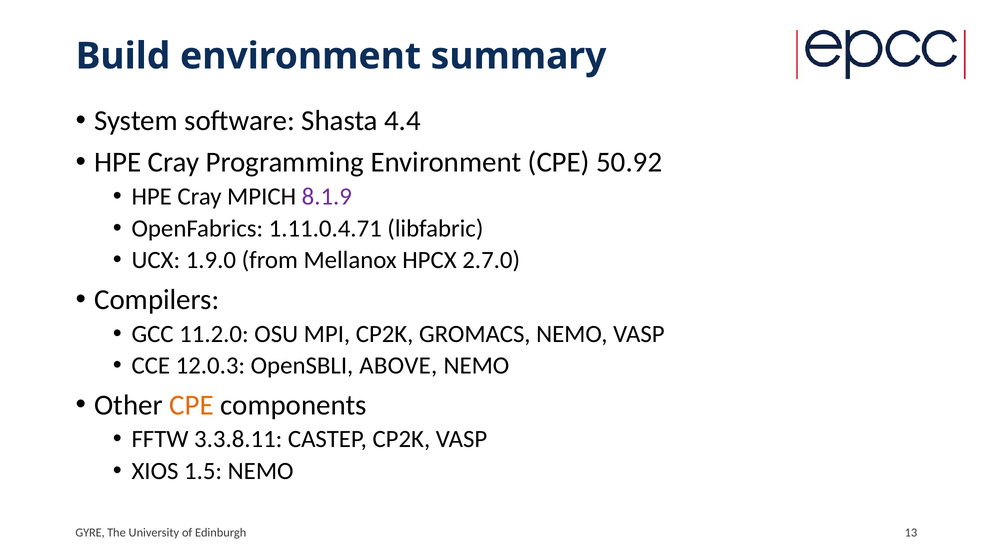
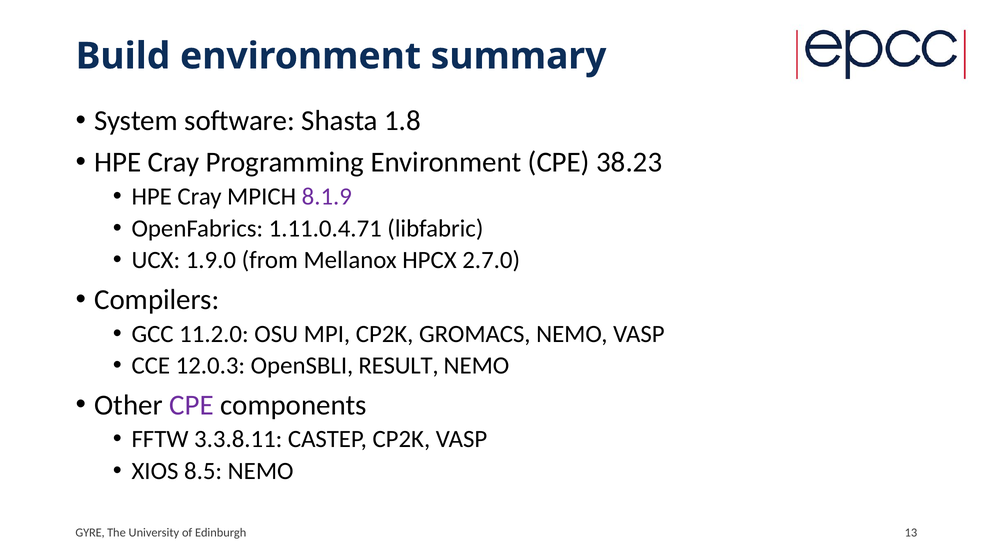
4.4: 4.4 -> 1.8
50.92: 50.92 -> 38.23
ABOVE: ABOVE -> RESULT
CPE at (192, 405) colour: orange -> purple
1.5: 1.5 -> 8.5
